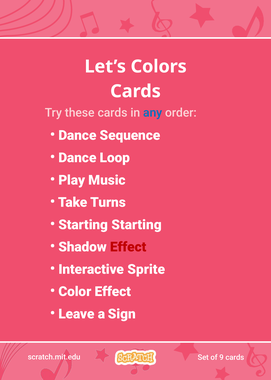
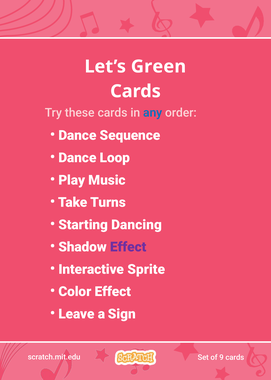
Colors: Colors -> Green
Starting Starting: Starting -> Dancing
Effect at (128, 247) colour: red -> purple
